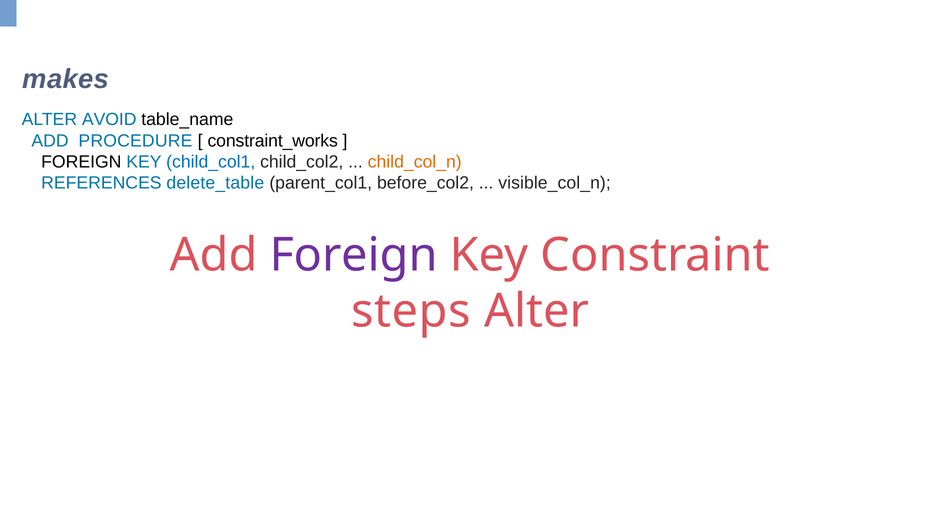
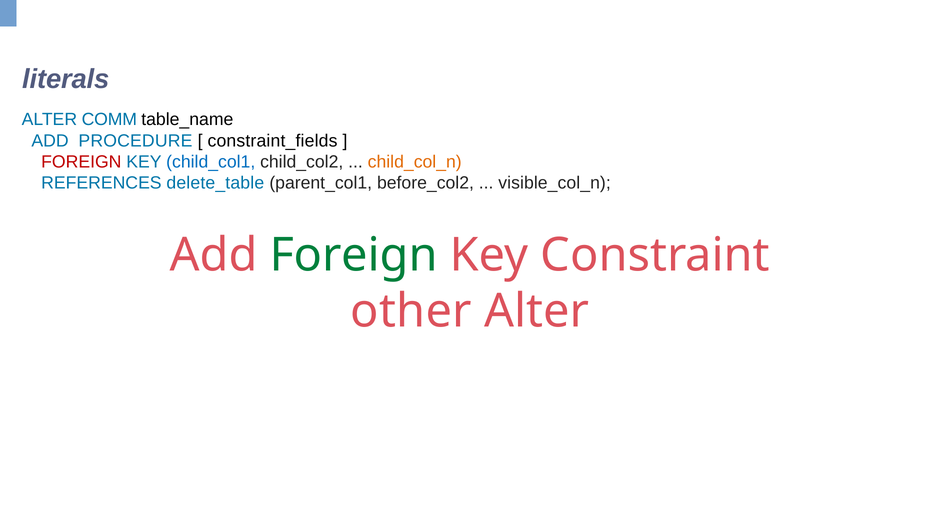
makes: makes -> literals
AVOID: AVOID -> COMM
constraint_works: constraint_works -> constraint_fields
FOREIGN at (81, 162) colour: black -> red
Foreign at (354, 255) colour: purple -> green
steps: steps -> other
